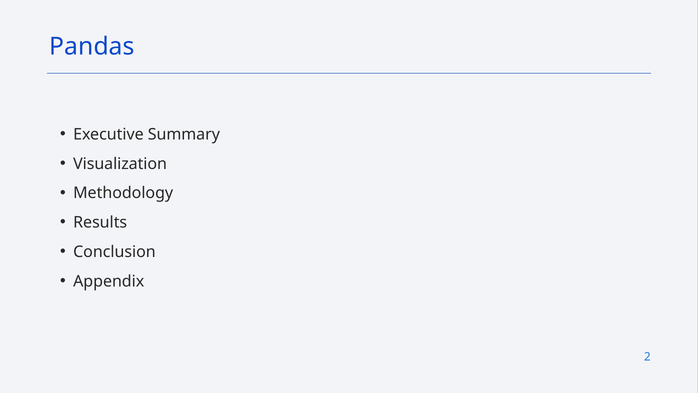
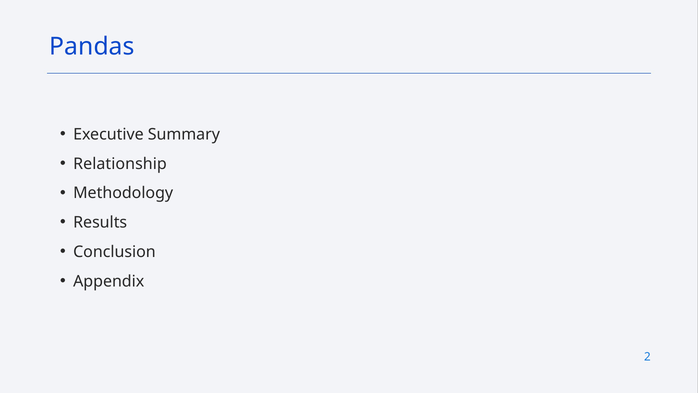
Visualization: Visualization -> Relationship
